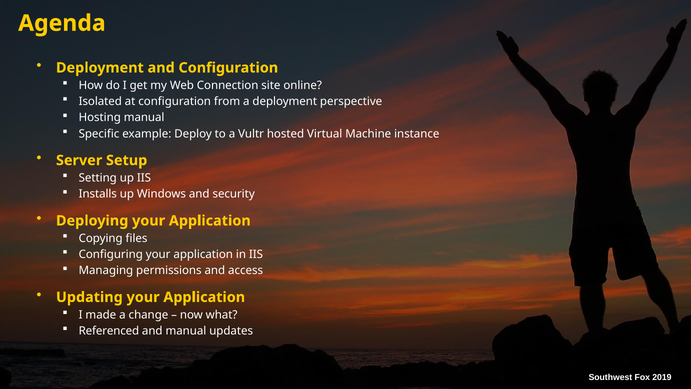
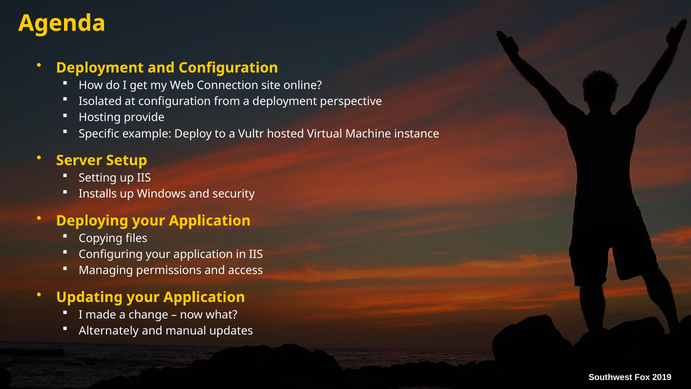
Hosting manual: manual -> provide
Referenced: Referenced -> Alternately
